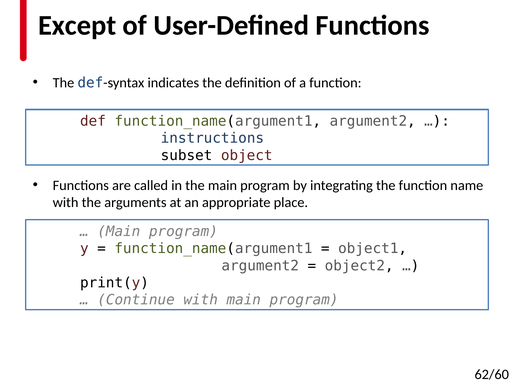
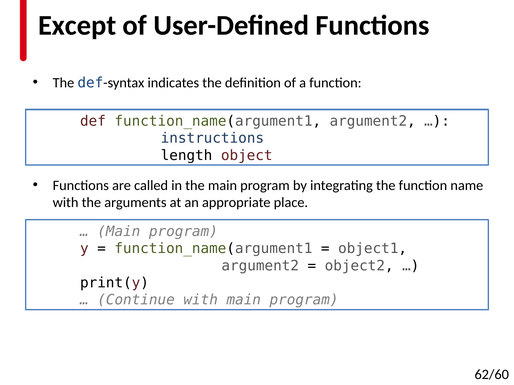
subset: subset -> length
